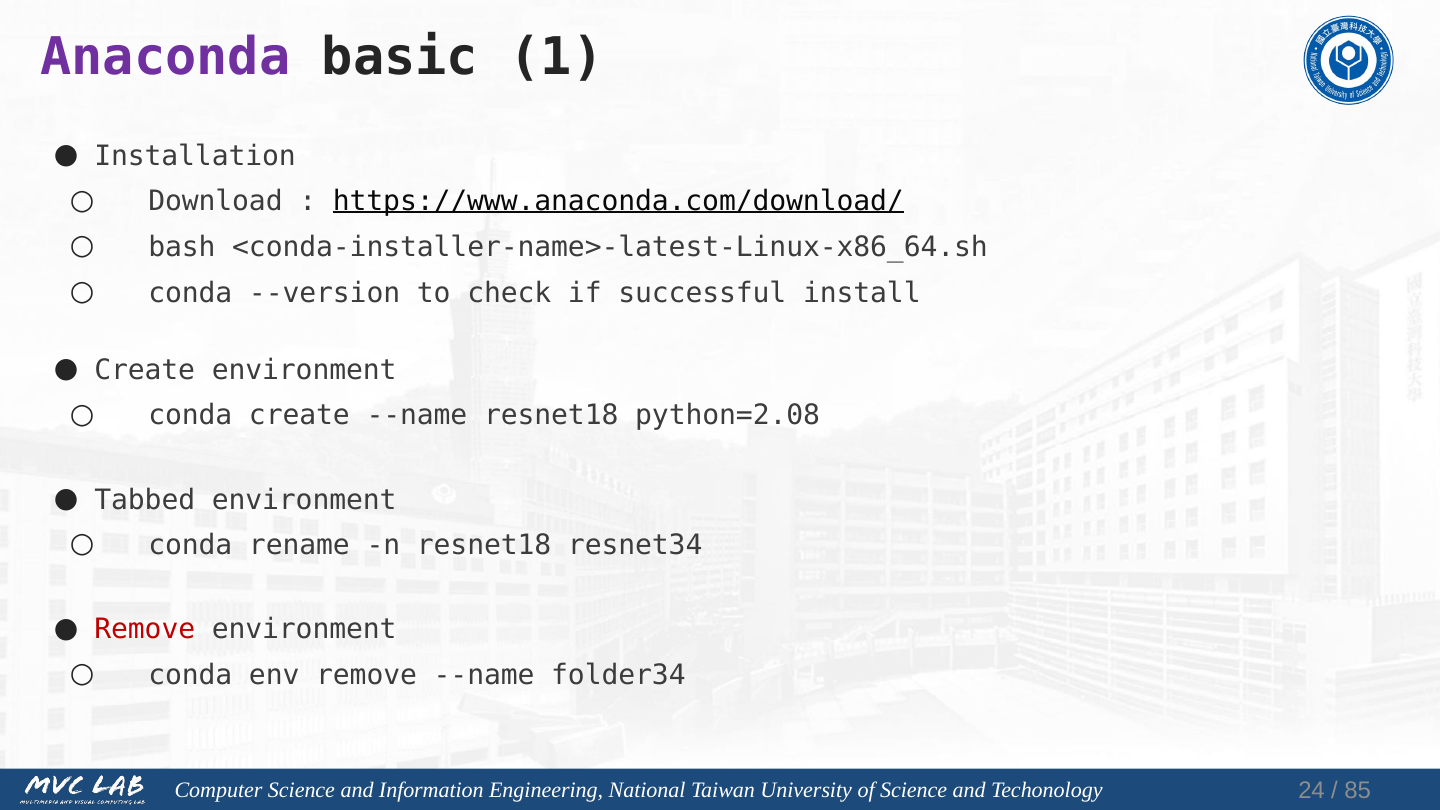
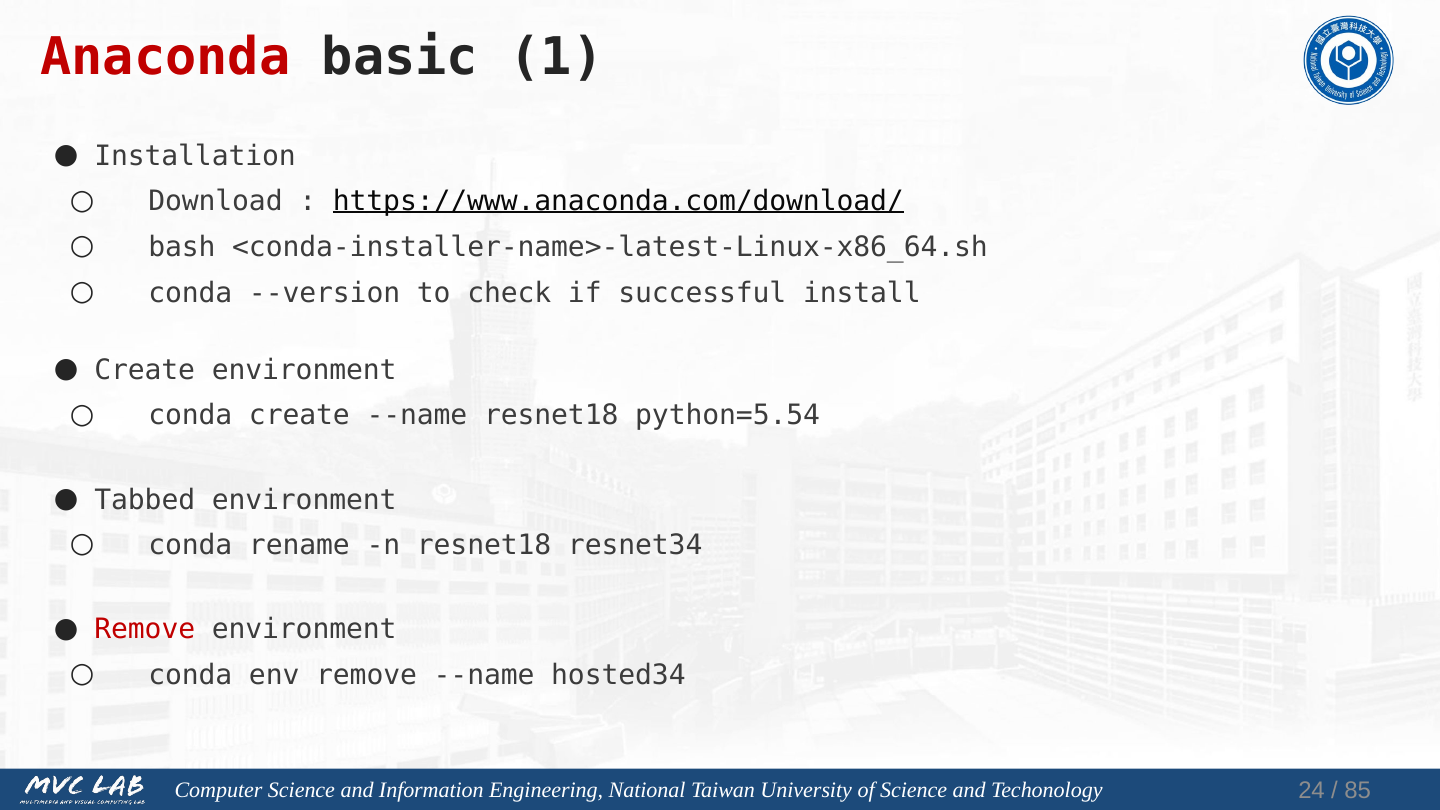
Anaconda colour: purple -> red
python=2.08: python=2.08 -> python=5.54
folder34: folder34 -> hosted34
